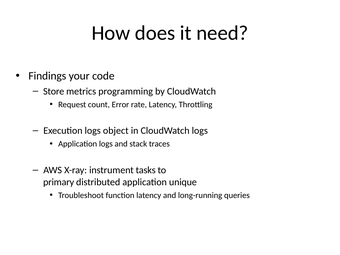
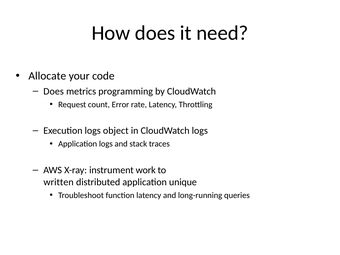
Findings: Findings -> Allocate
Store at (54, 91): Store -> Does
tasks: tasks -> work
primary: primary -> written
